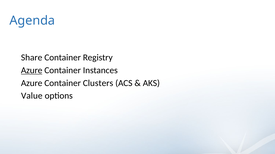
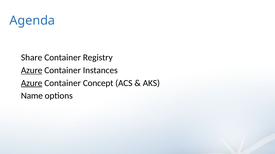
Azure at (32, 83) underline: none -> present
Clusters: Clusters -> Concept
Value: Value -> Name
